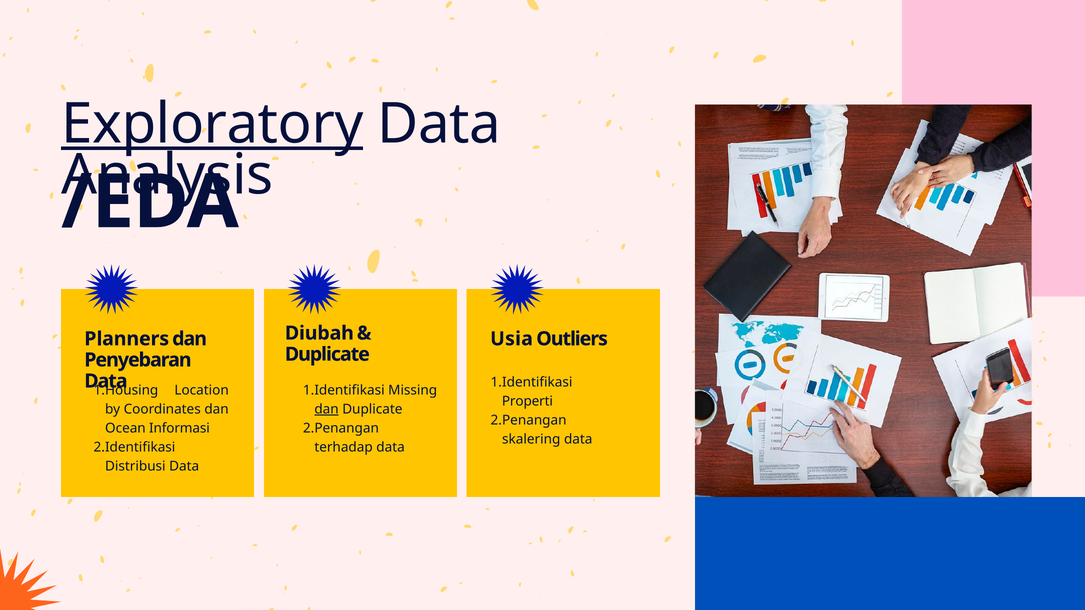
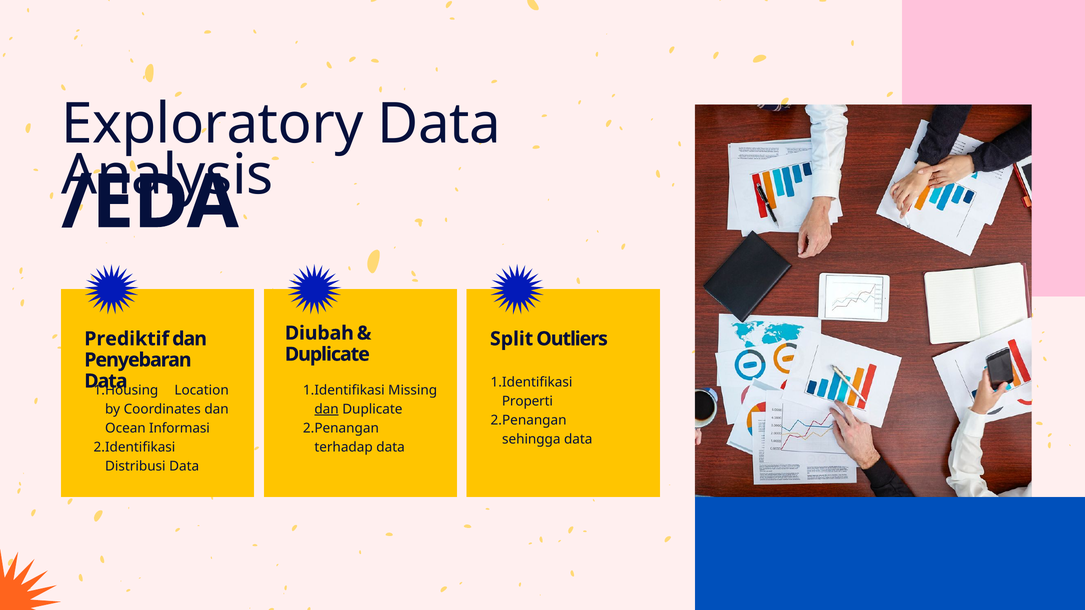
Exploratory underline: present -> none
Planners: Planners -> Prediktif
Usia: Usia -> Split
skalering: skalering -> sehingga
